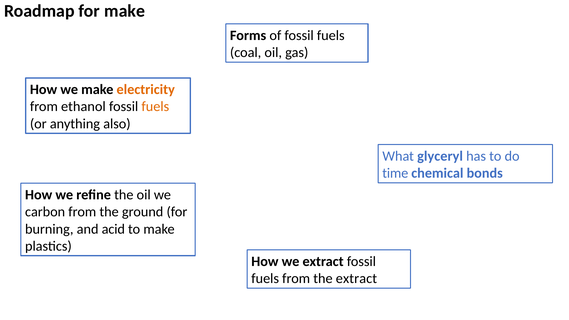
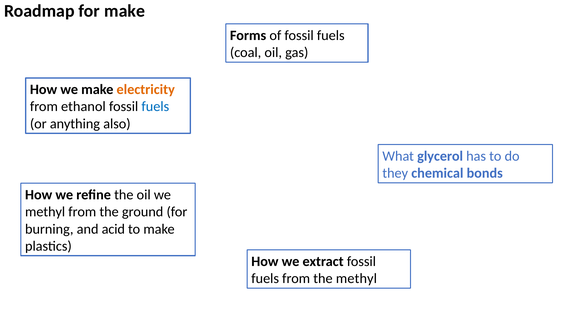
fuels at (155, 107) colour: orange -> blue
glyceryl: glyceryl -> glycerol
time: time -> they
carbon at (45, 212): carbon -> methyl
the extract: extract -> methyl
